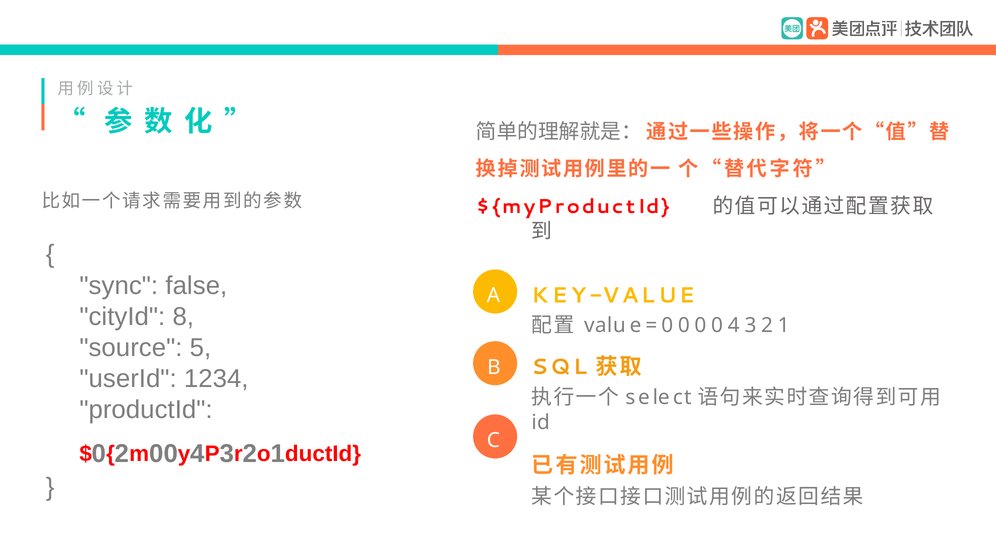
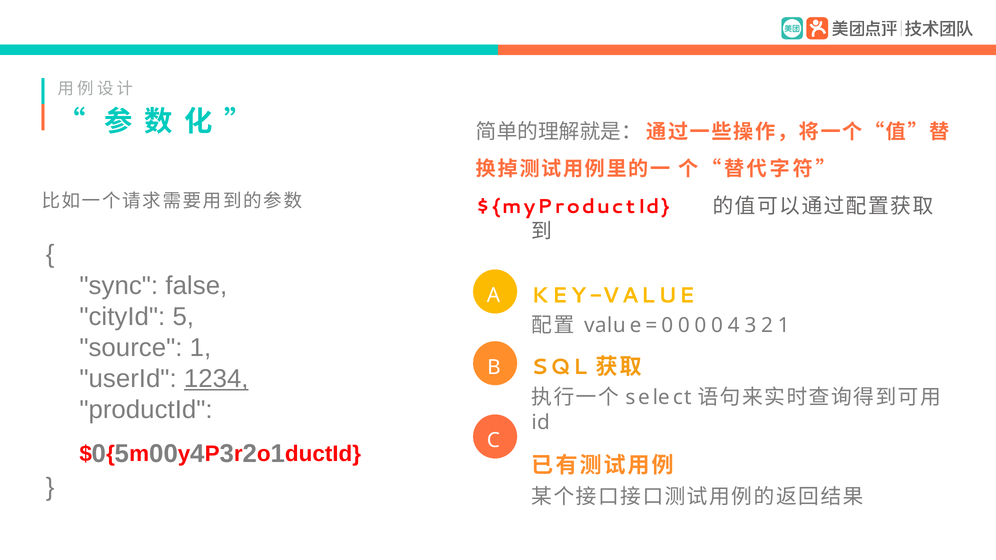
cityId 8: 8 -> 5
source 5: 5 -> 1
1234 underline: none -> present
2 at (122, 454): 2 -> 5
